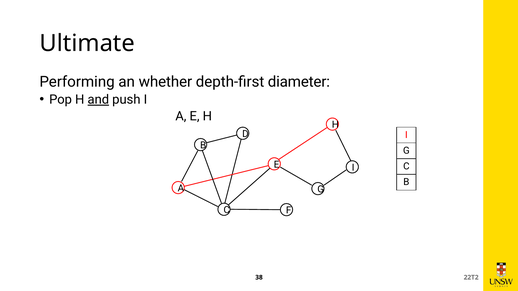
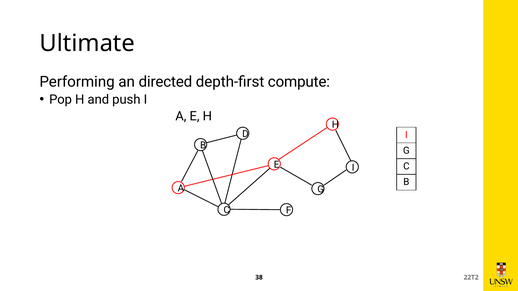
whether: whether -> directed
diameter: diameter -> compute
and underline: present -> none
